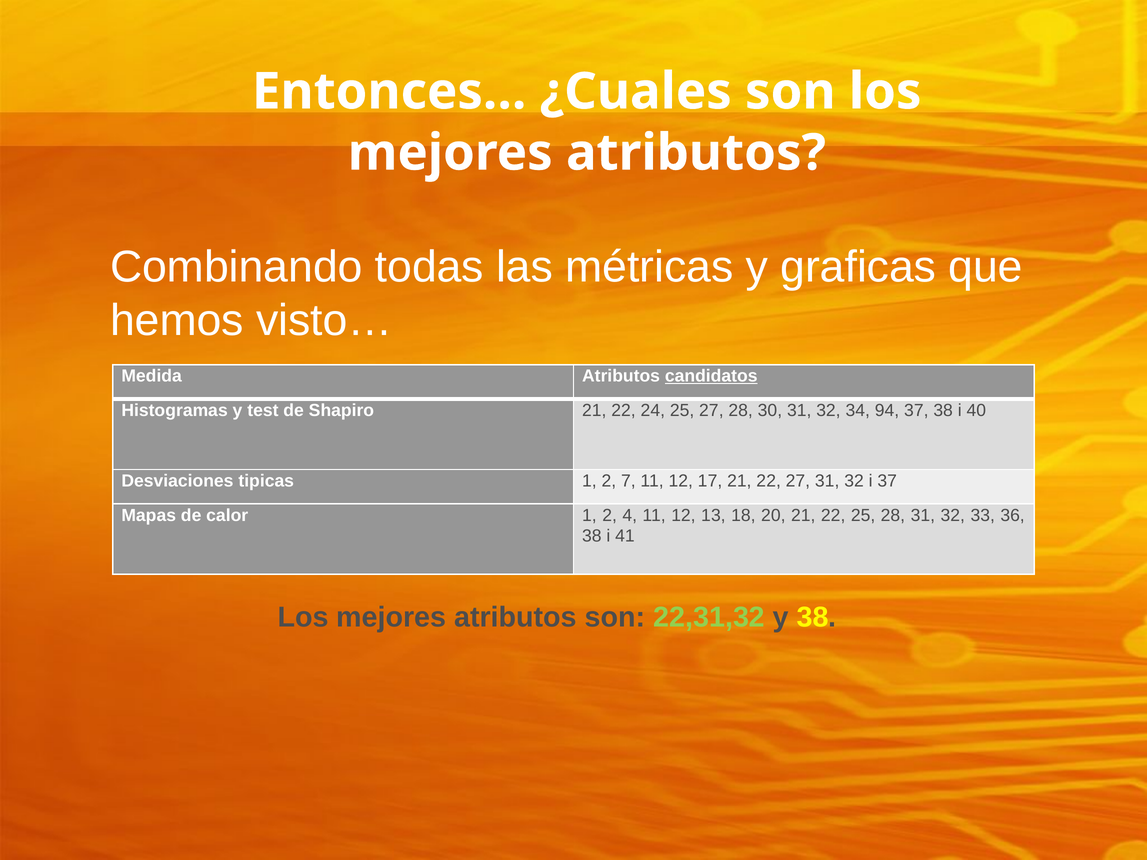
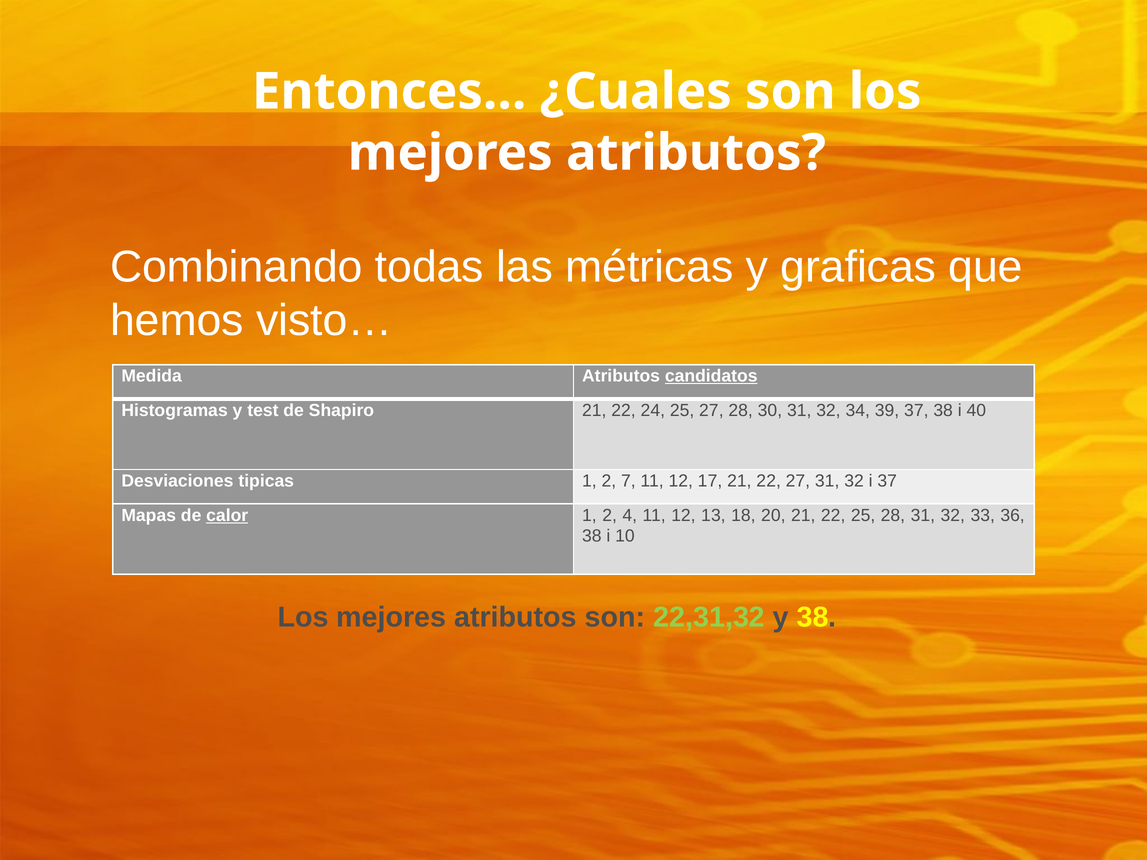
94: 94 -> 39
calor underline: none -> present
41: 41 -> 10
